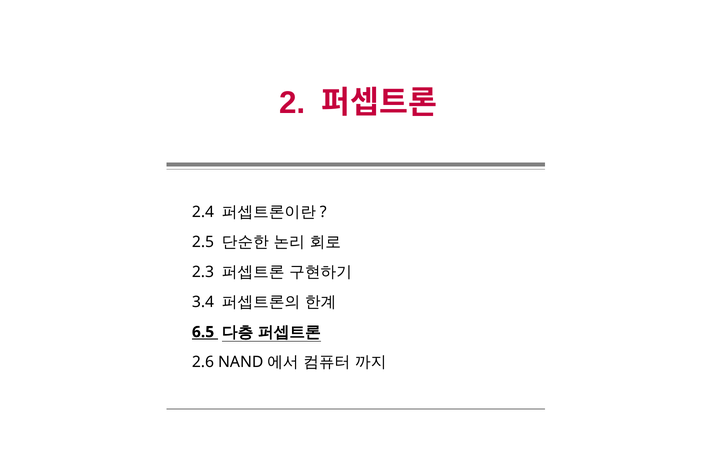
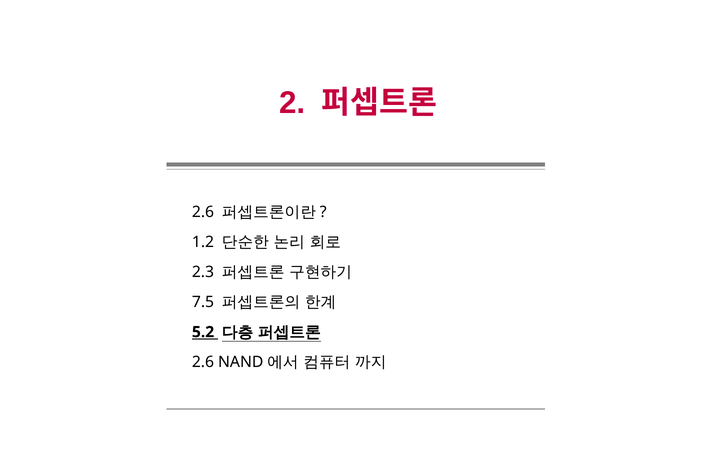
2.4 at (203, 212): 2.4 -> 2.6
2.5: 2.5 -> 1.2
3.4: 3.4 -> 7.5
6.5: 6.5 -> 5.2
